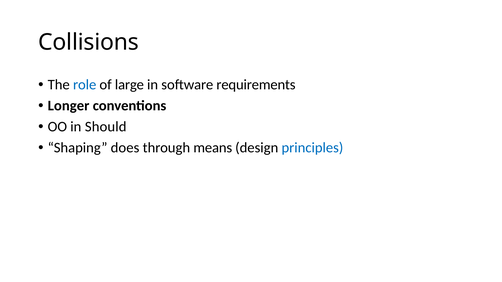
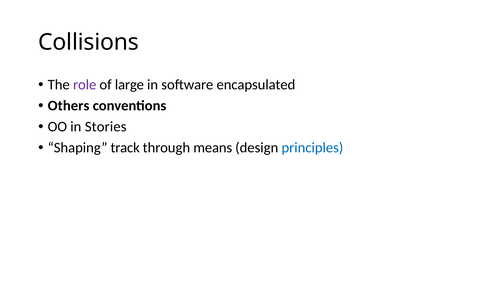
role colour: blue -> purple
requirements: requirements -> encapsulated
Longer: Longer -> Others
Should: Should -> Stories
does: does -> track
